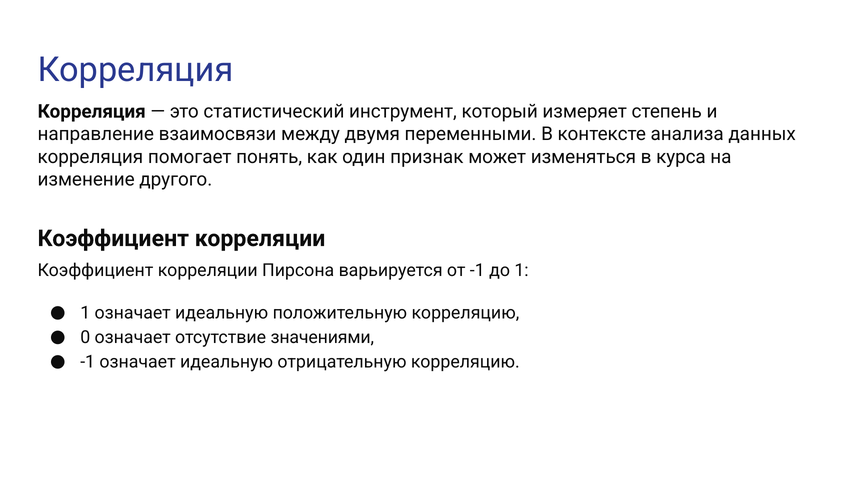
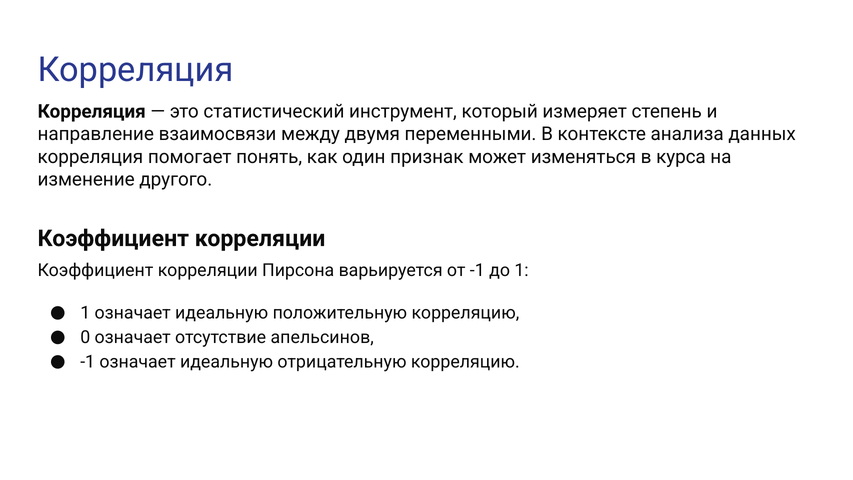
значениями: значениями -> апельсинов
